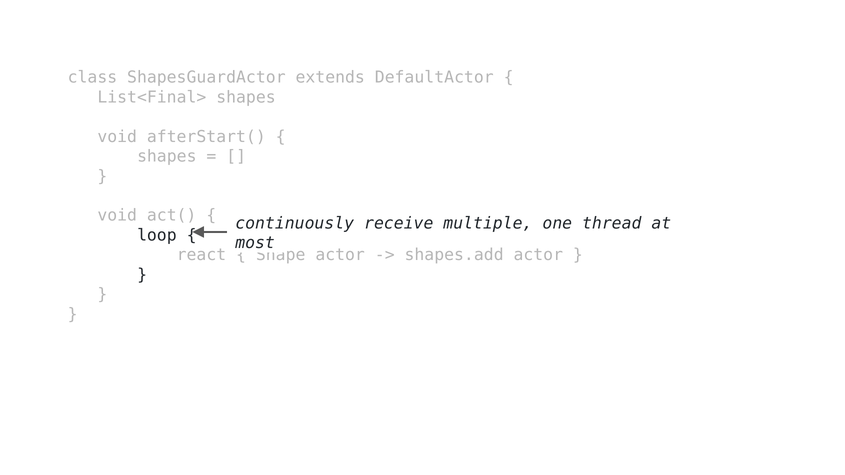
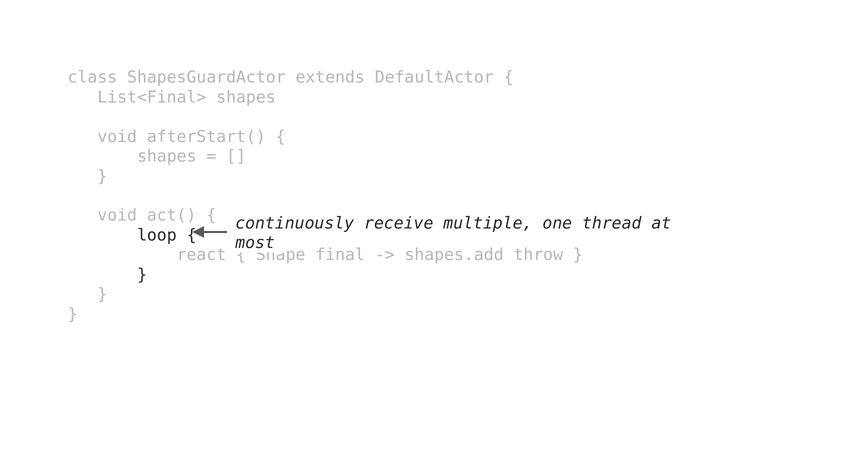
actor at (340, 255): actor -> final
shapes.add actor: actor -> throw
